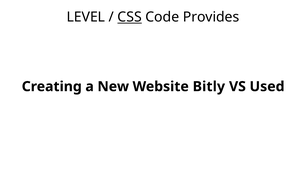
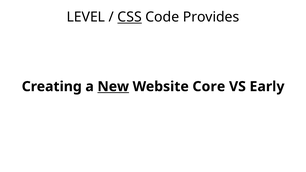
New underline: none -> present
Bitly: Bitly -> Core
Used: Used -> Early
